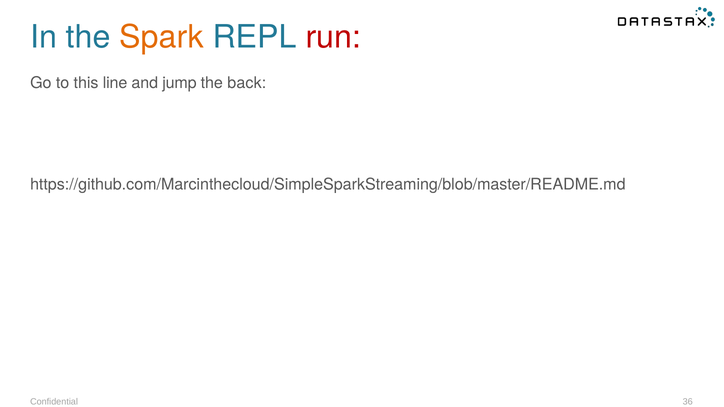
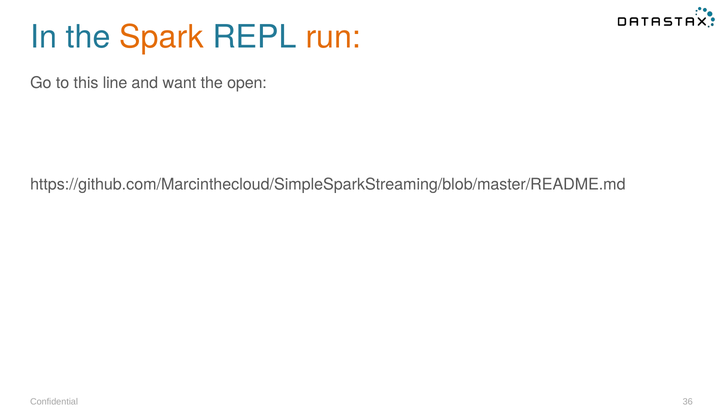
run colour: red -> orange
jump: jump -> want
back: back -> open
